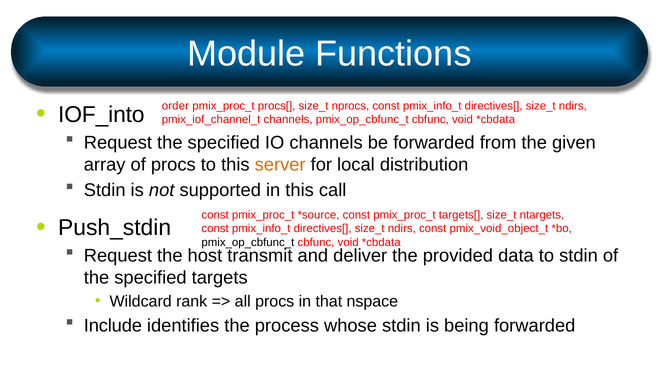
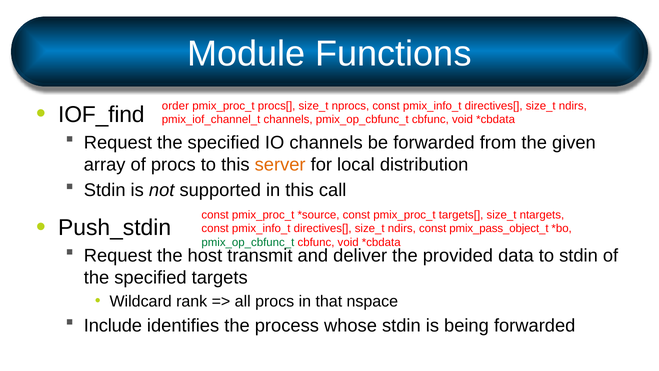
IOF_into: IOF_into -> IOF_find
pmix_void_object_t: pmix_void_object_t -> pmix_pass_object_t
pmix_op_cbfunc_t at (248, 242) colour: black -> green
